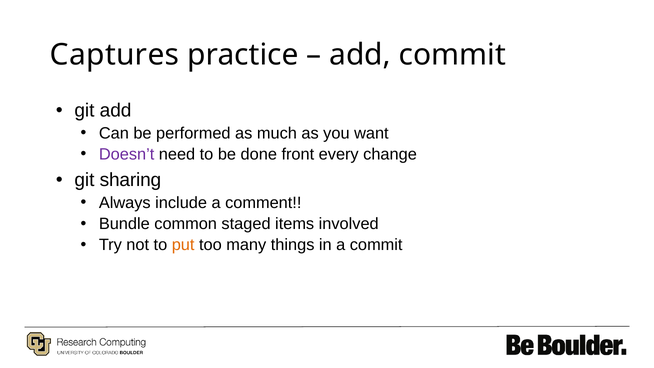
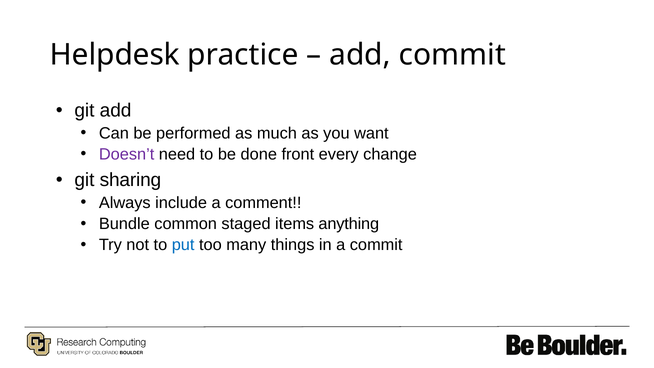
Captures: Captures -> Helpdesk
involved: involved -> anything
put colour: orange -> blue
